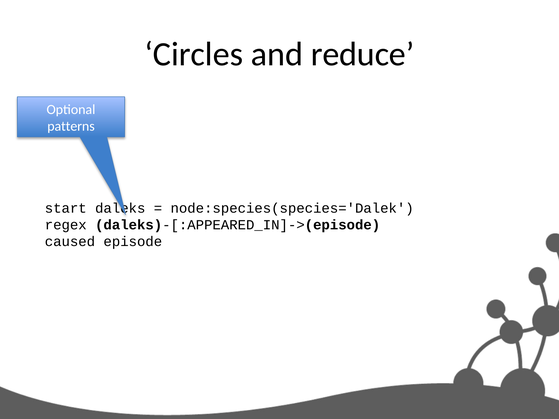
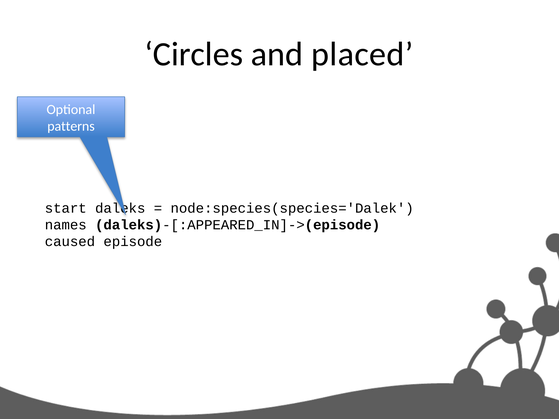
reduce: reduce -> placed
regex: regex -> names
